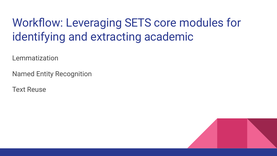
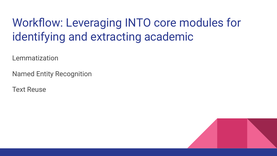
SETS: SETS -> INTO
